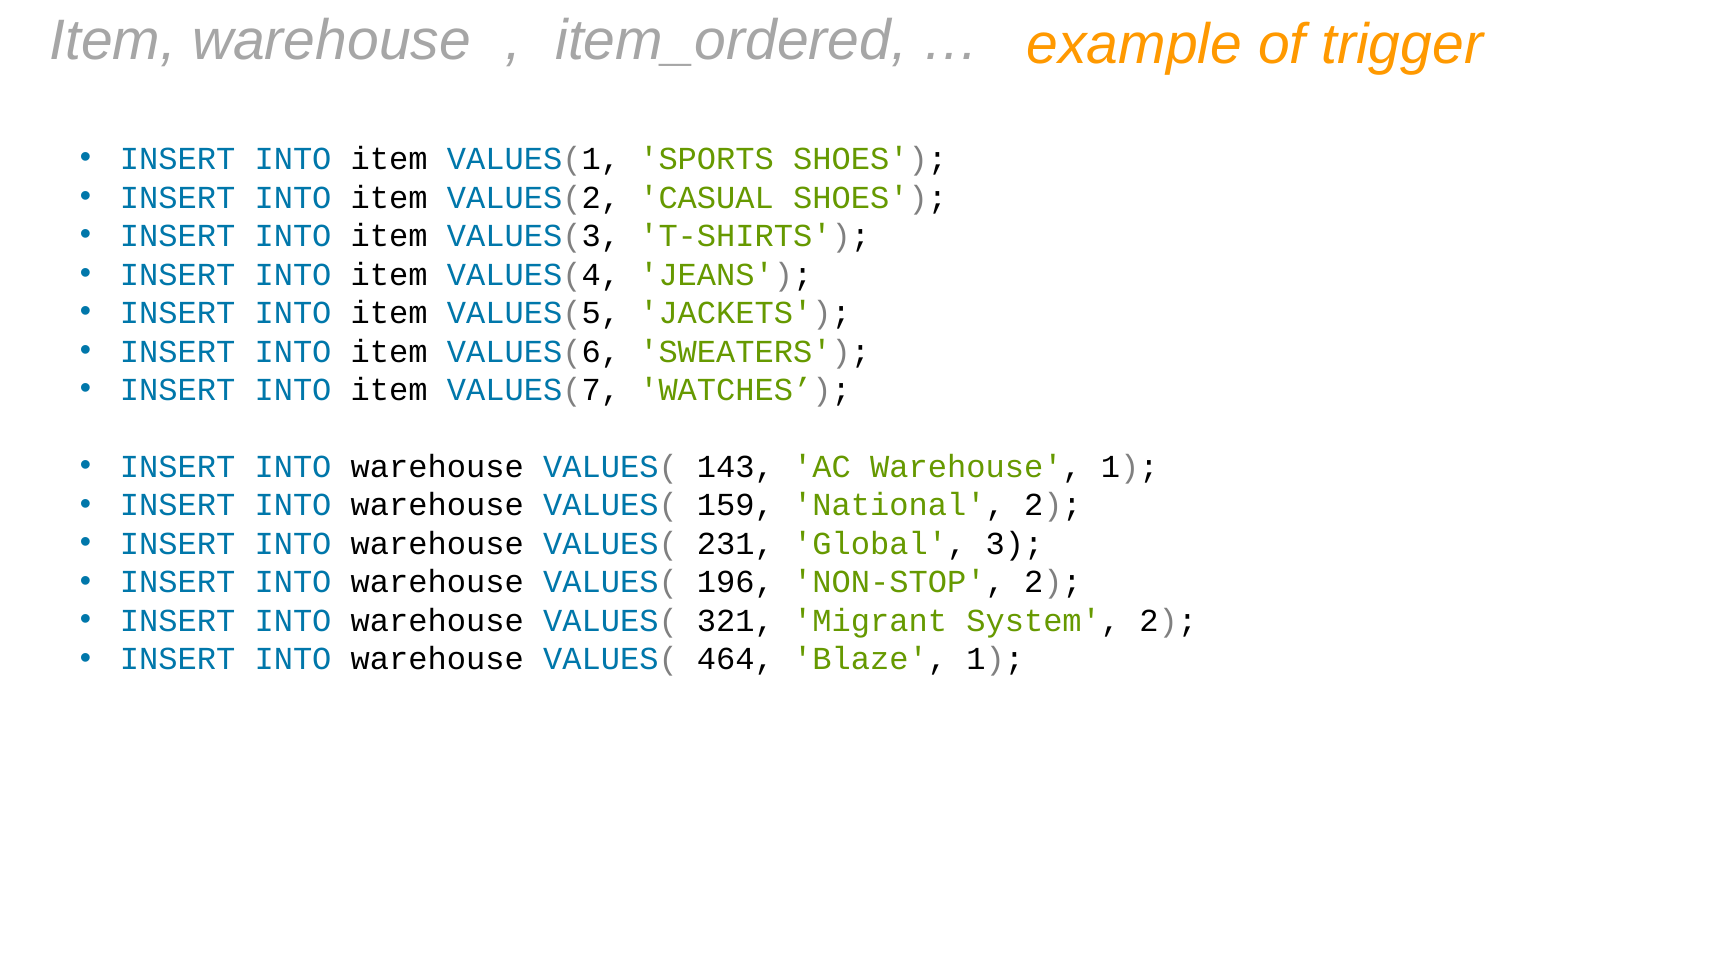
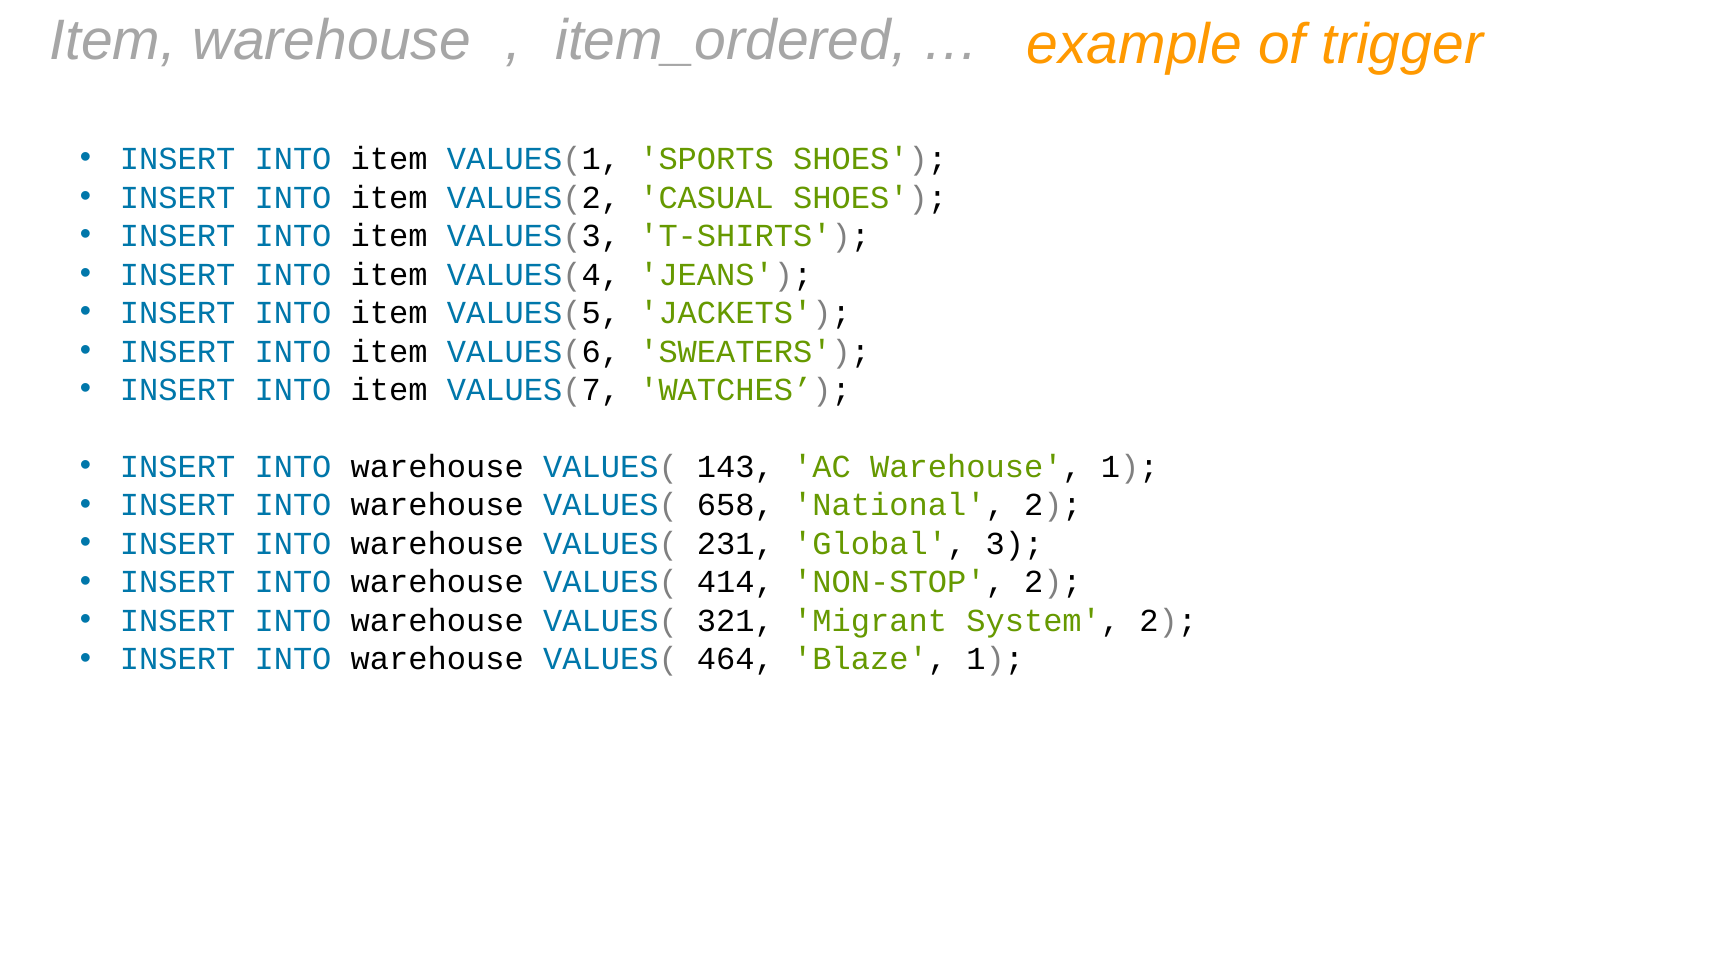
159: 159 -> 658
196: 196 -> 414
